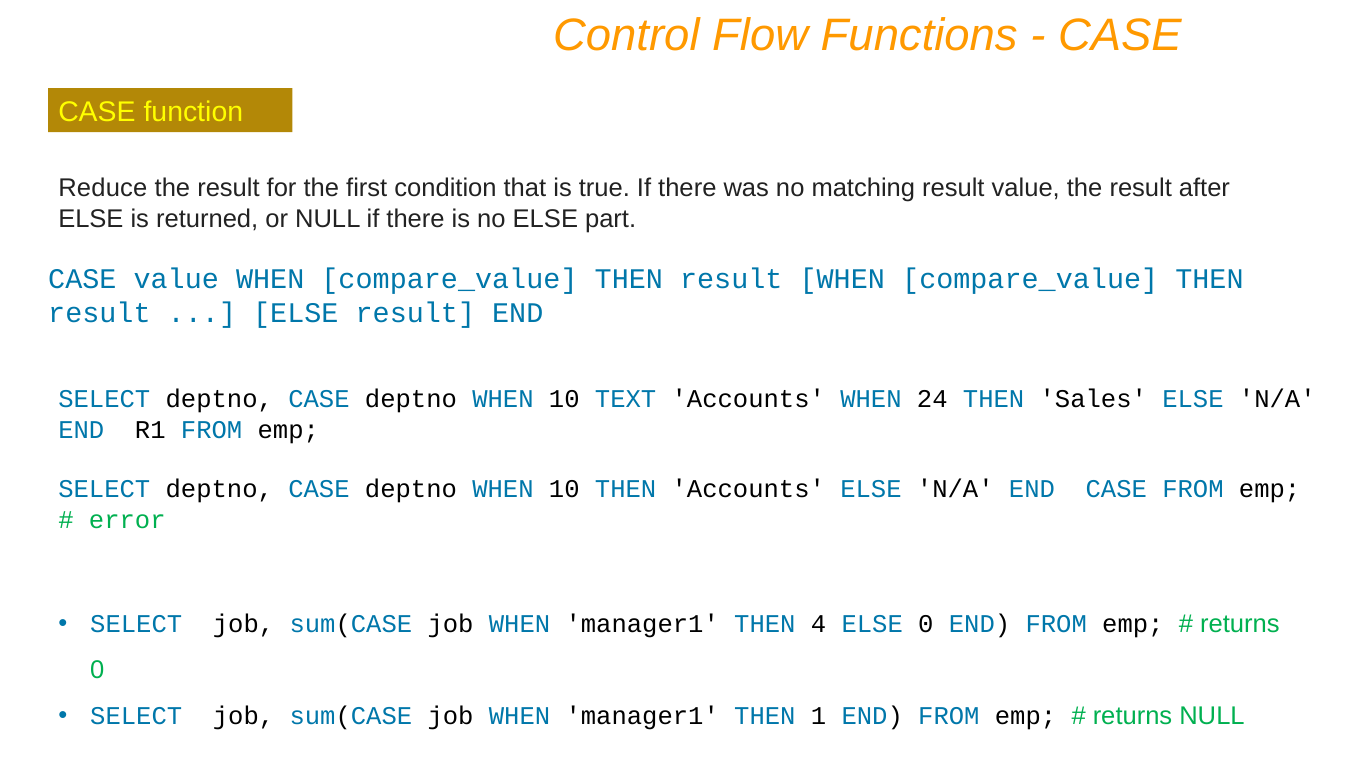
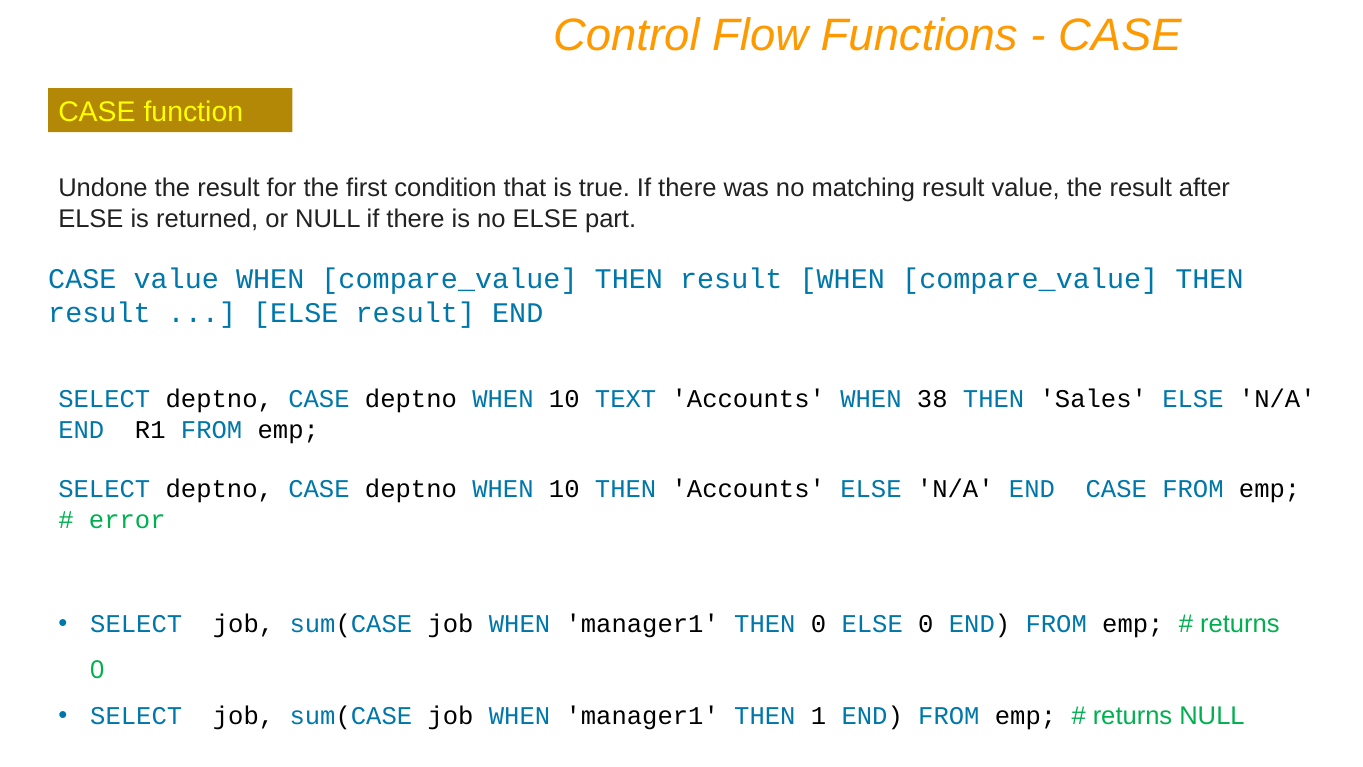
Reduce: Reduce -> Undone
24: 24 -> 38
THEN 4: 4 -> 0
